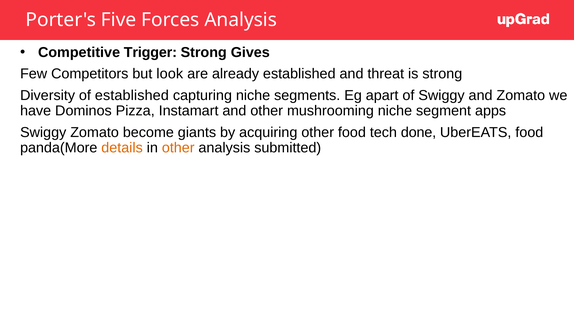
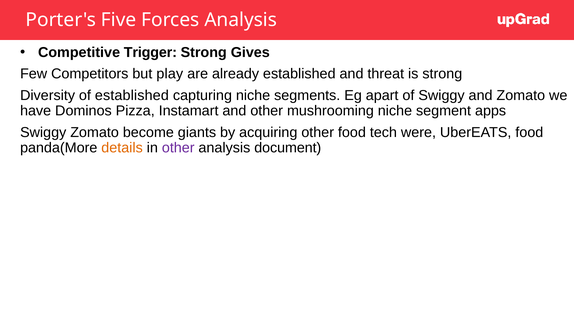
look: look -> play
done: done -> were
other at (178, 148) colour: orange -> purple
submitted: submitted -> document
